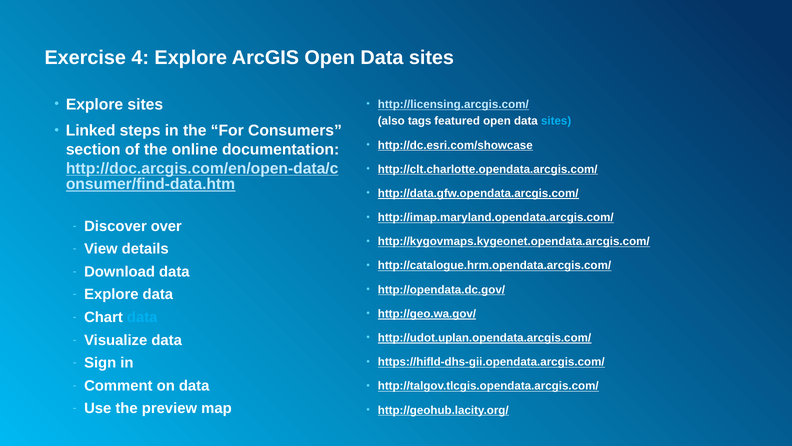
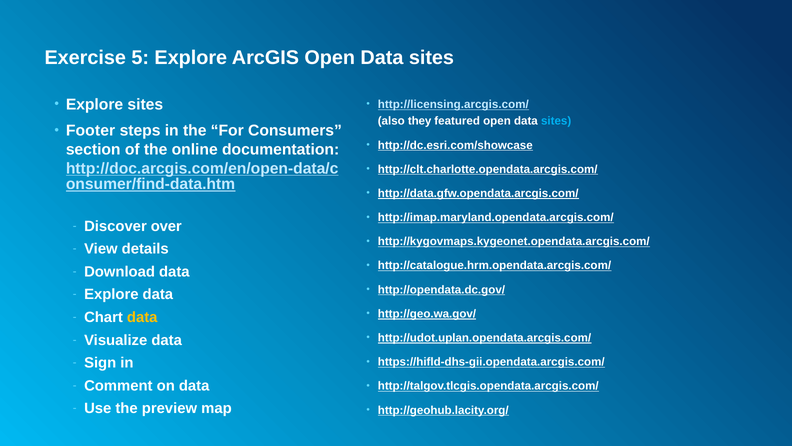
4: 4 -> 5
tags: tags -> they
Linked: Linked -> Footer
data at (142, 317) colour: light blue -> yellow
